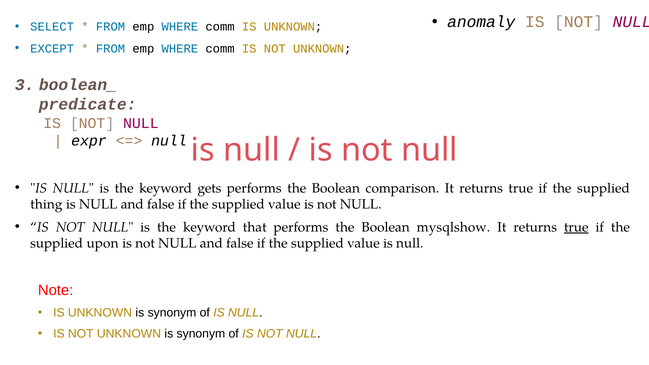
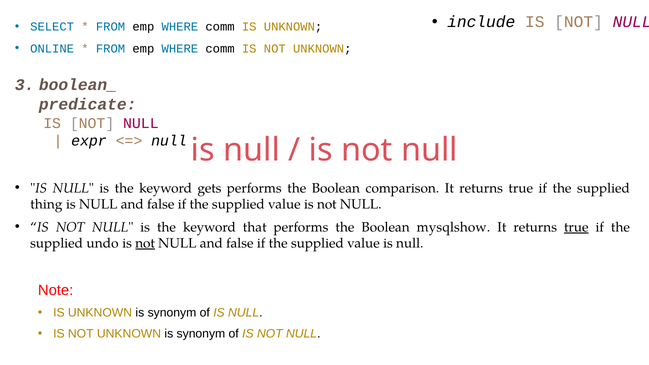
anomaly: anomaly -> include
EXCEPT: EXCEPT -> ONLINE
upon: upon -> undo
not at (145, 243) underline: none -> present
